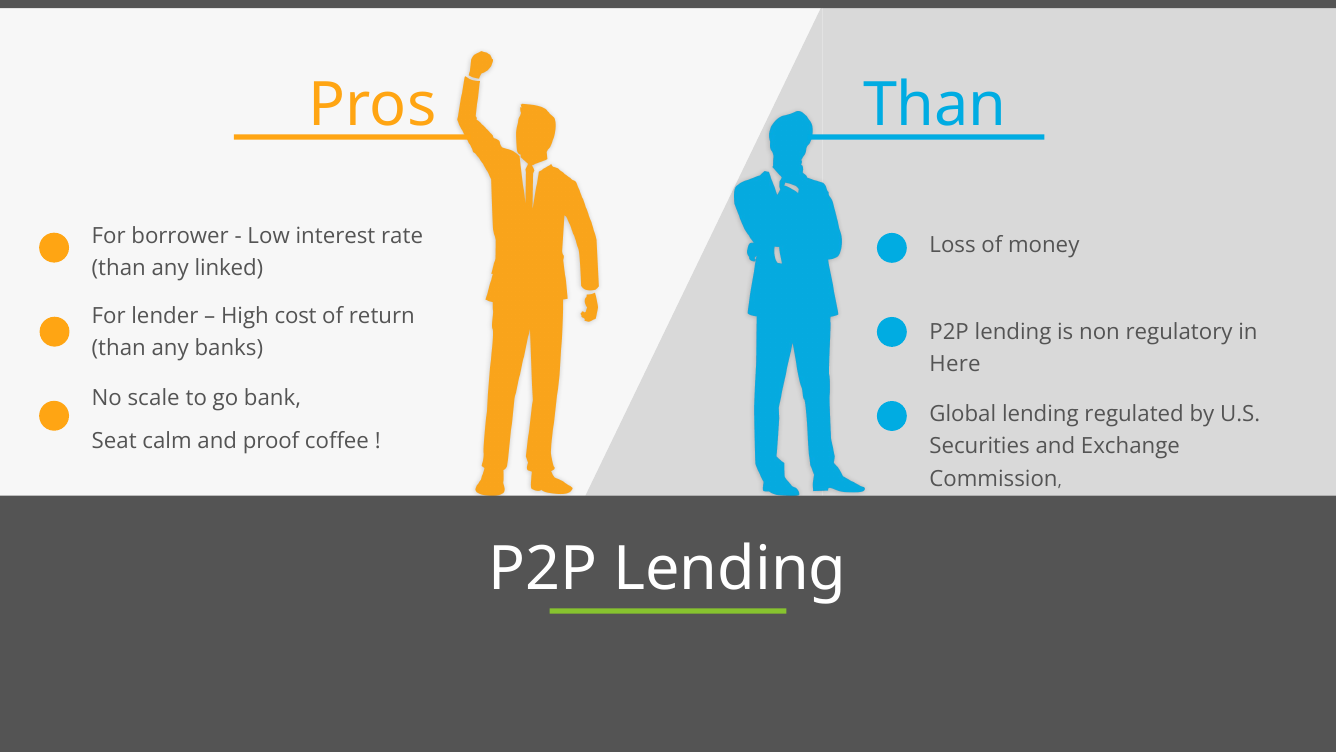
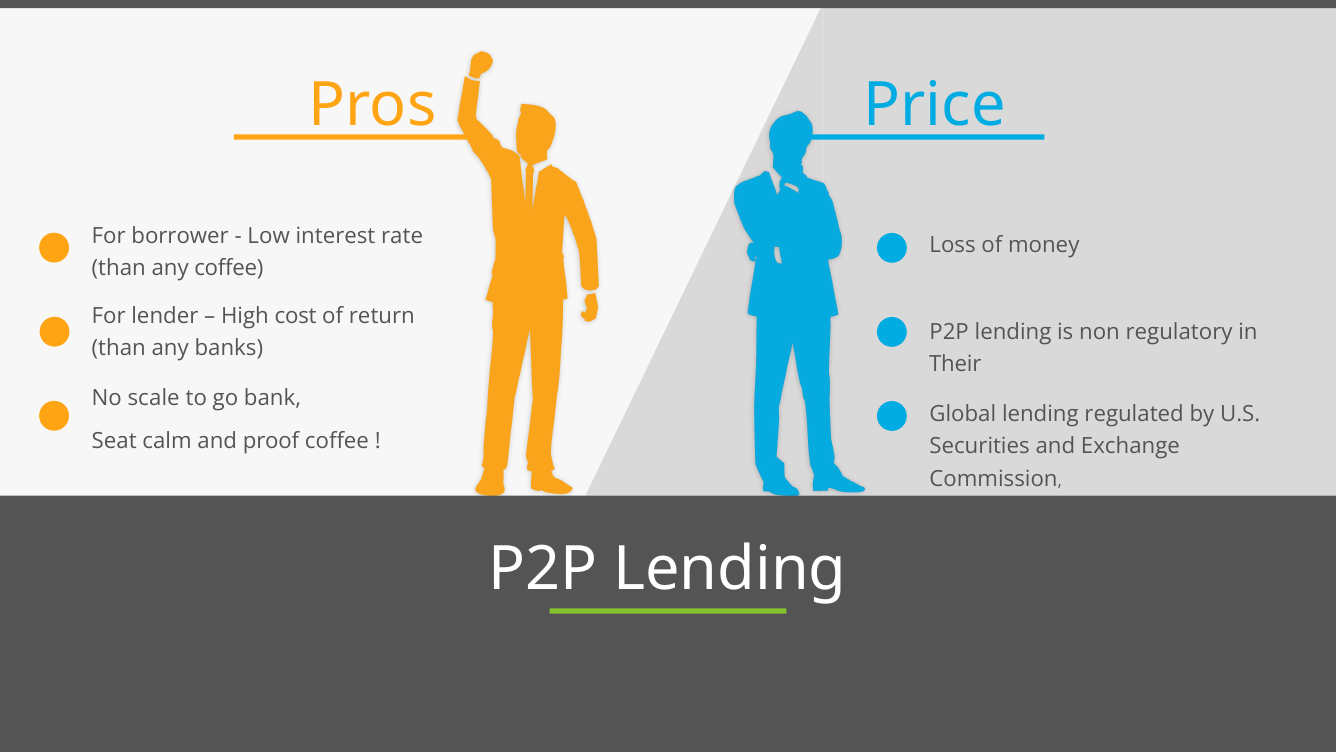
Than at (935, 105): Than -> Price
any linked: linked -> coffee
Here: Here -> Their
